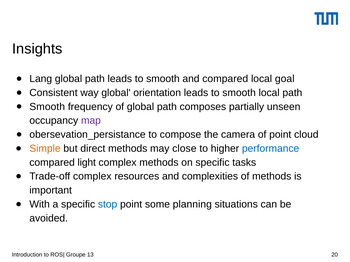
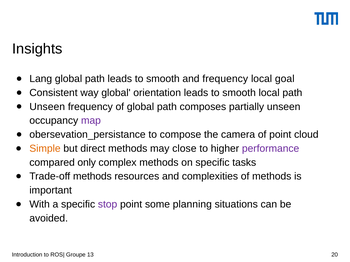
and compared: compared -> frequency
Smooth at (47, 107): Smooth -> Unseen
performance colour: blue -> purple
light: light -> only
Trade-off complex: complex -> methods
stop colour: blue -> purple
